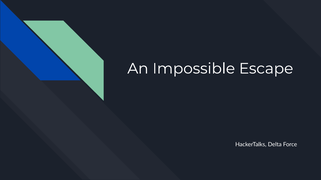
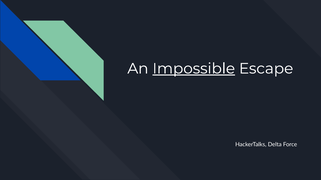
Impossible underline: none -> present
